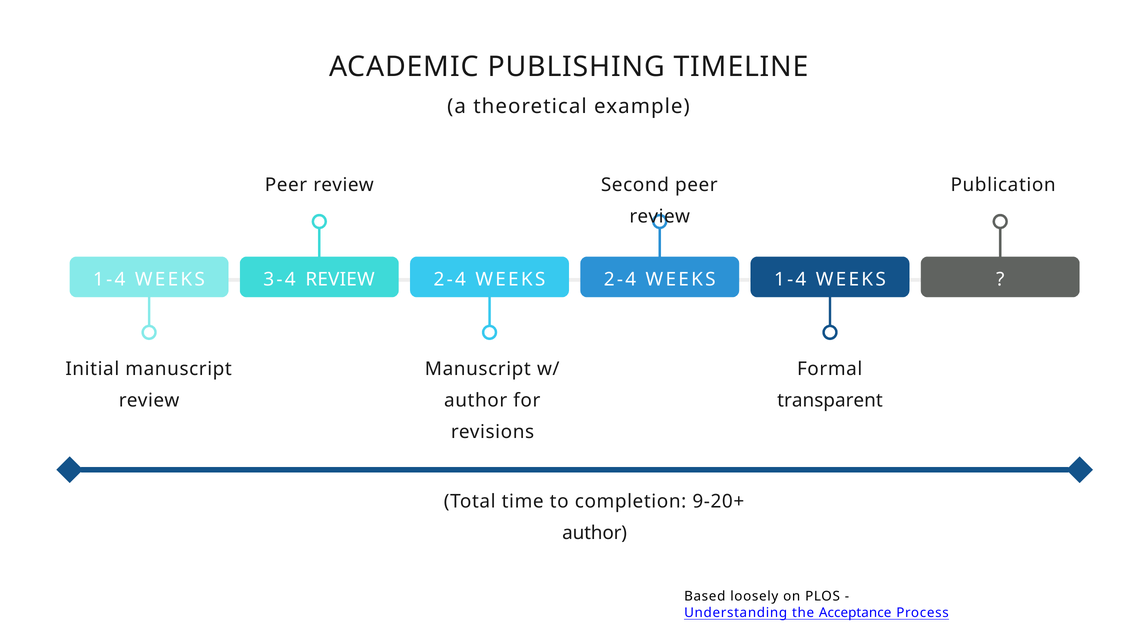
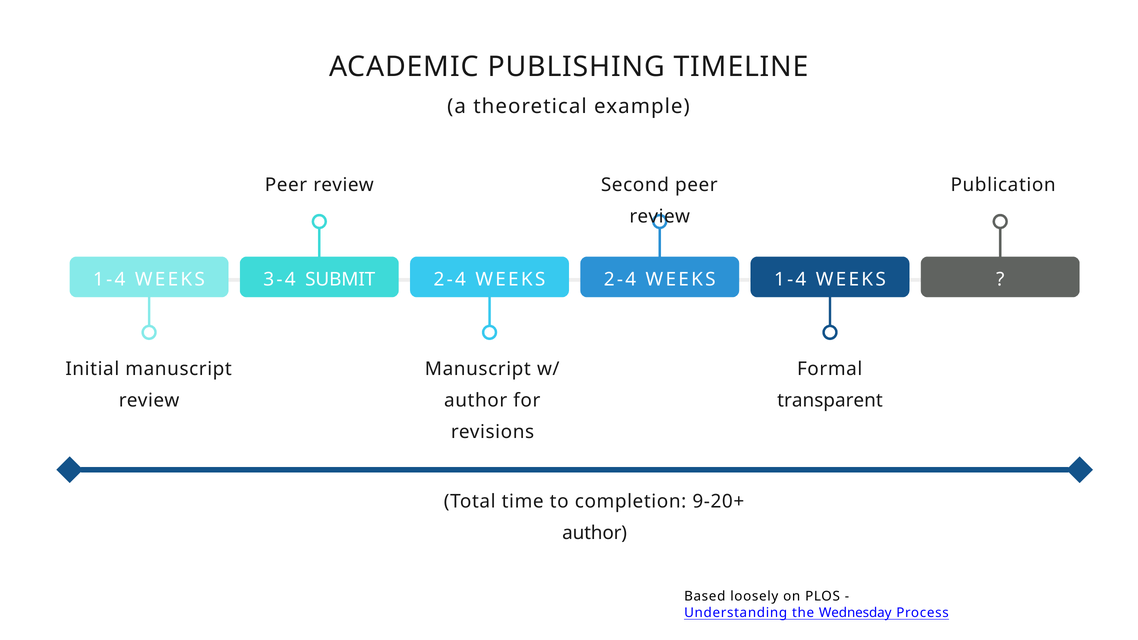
3-4 REVIEW: REVIEW -> SUBMIT
Acceptance: Acceptance -> Wednesday
